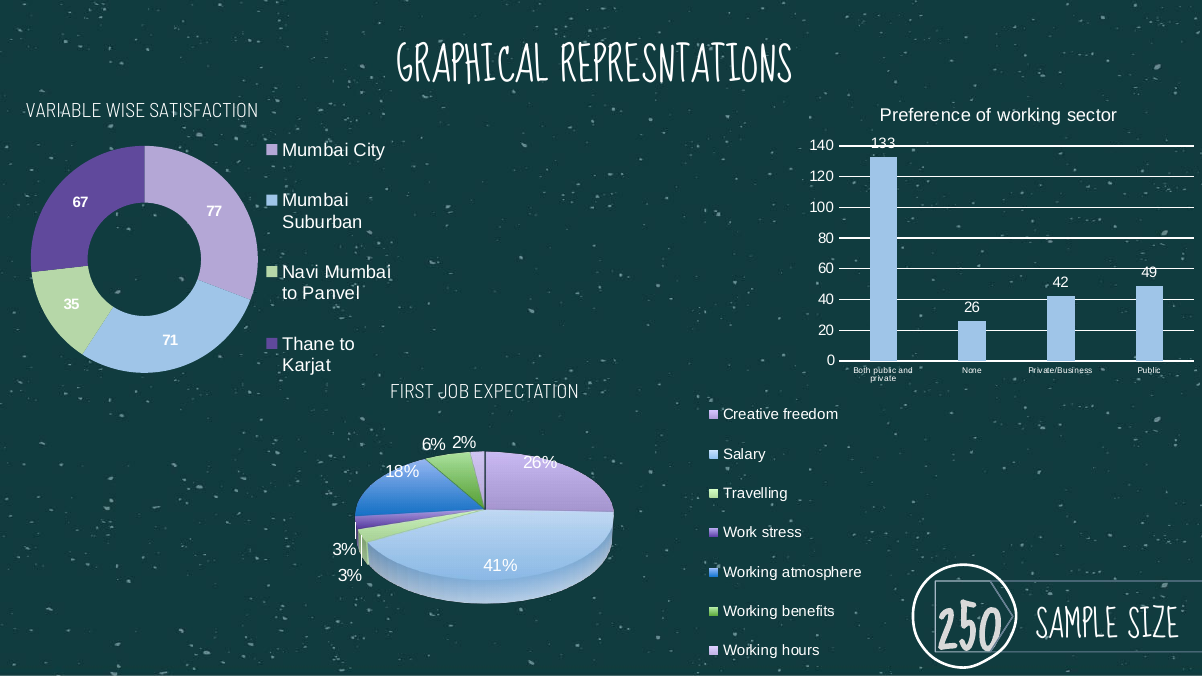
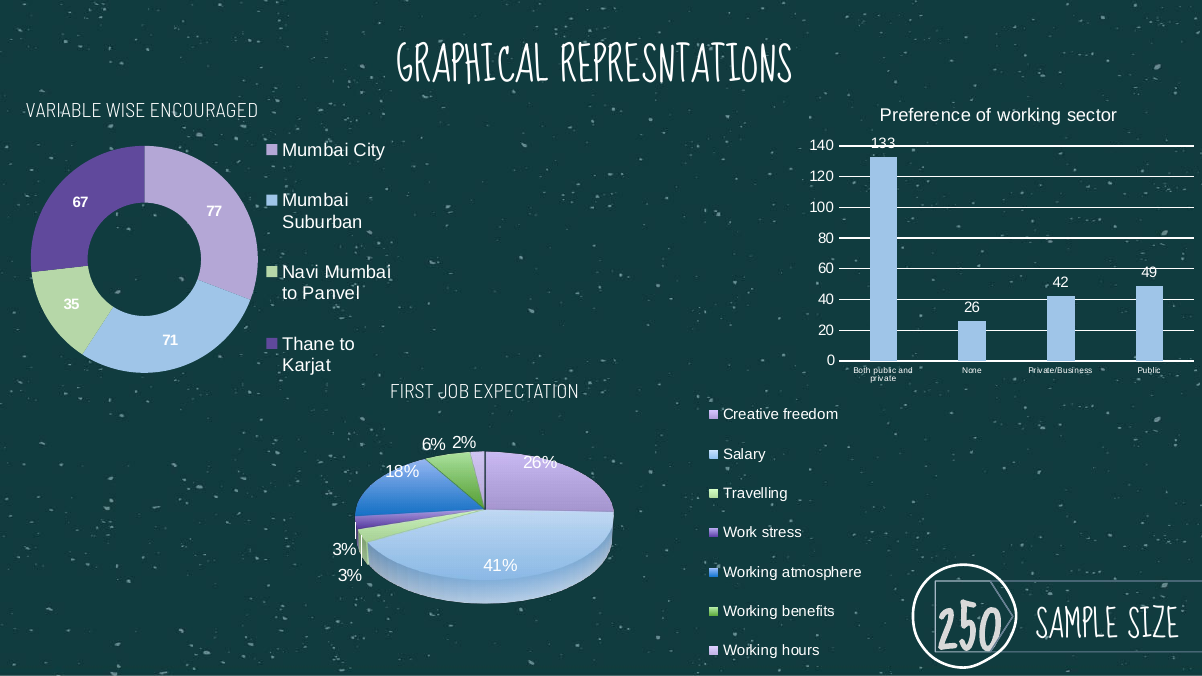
SATISFACTION: SATISFACTION -> ENCOURAGED
